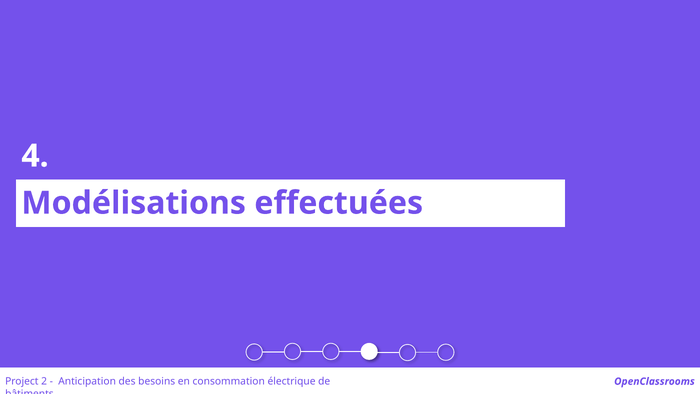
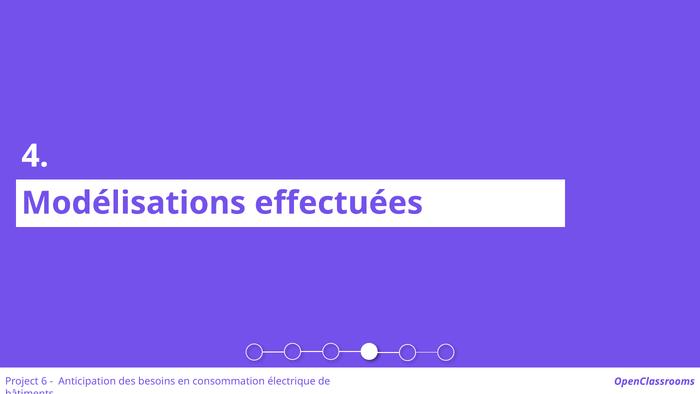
2: 2 -> 6
